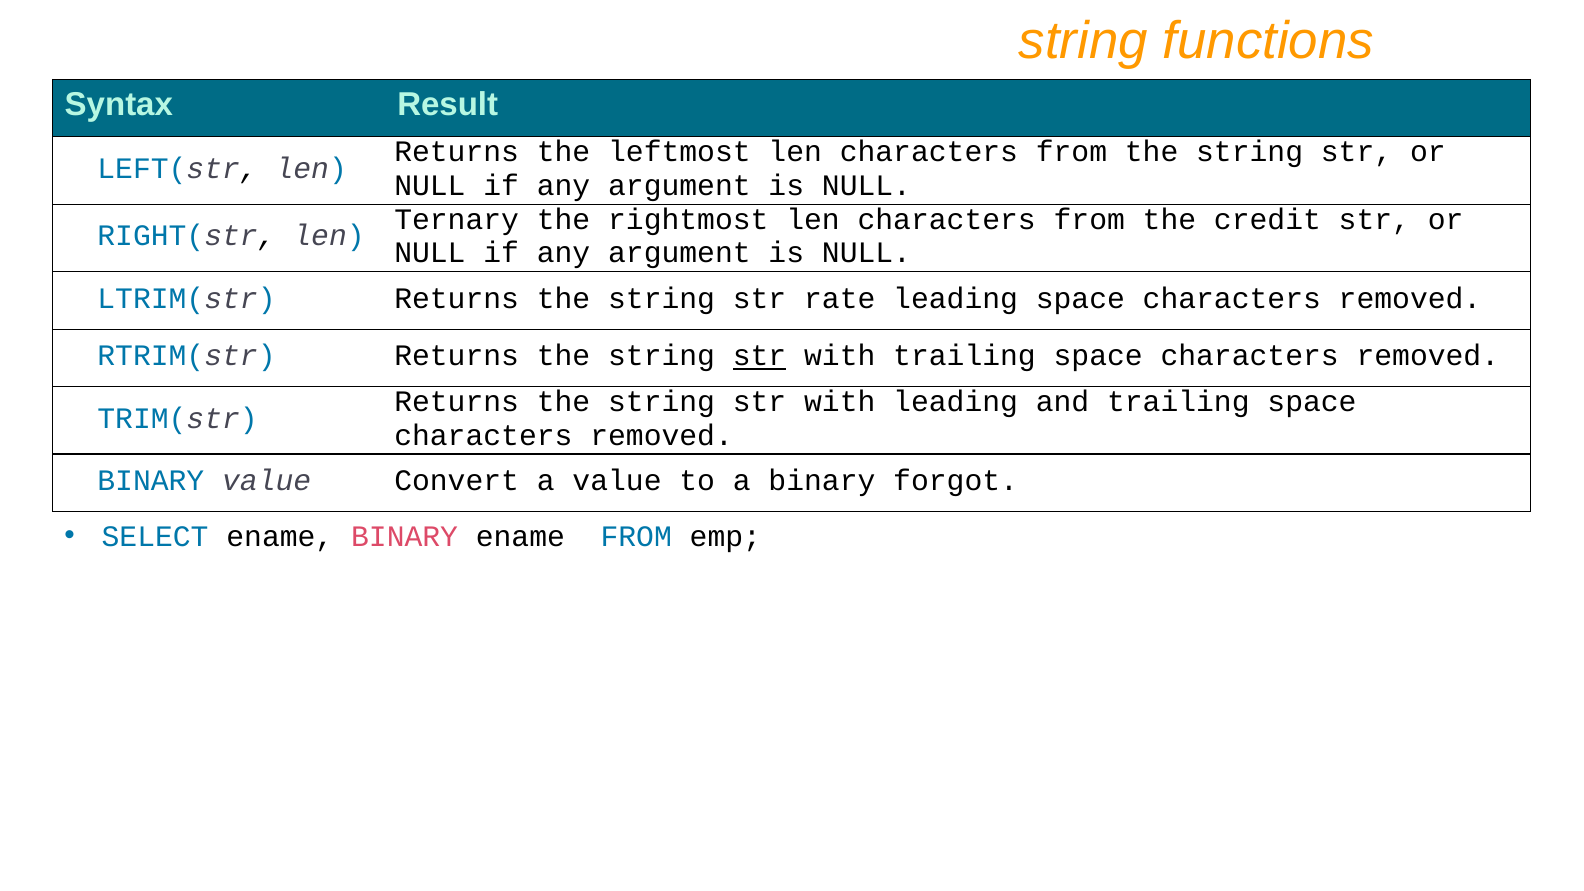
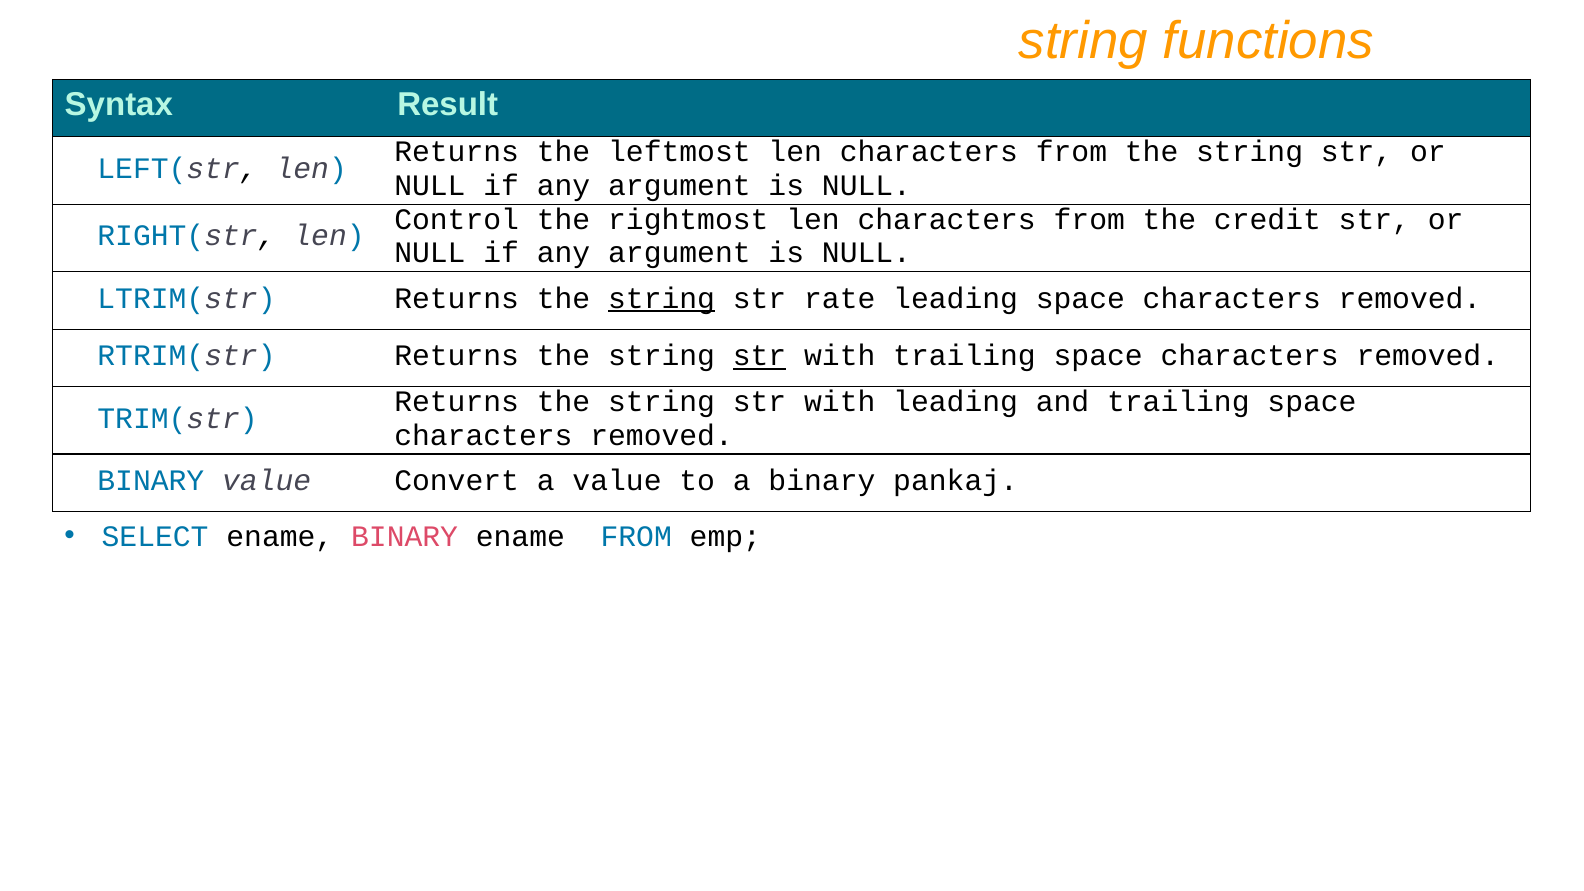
Ternary: Ternary -> Control
string at (662, 299) underline: none -> present
forgot: forgot -> pankaj
